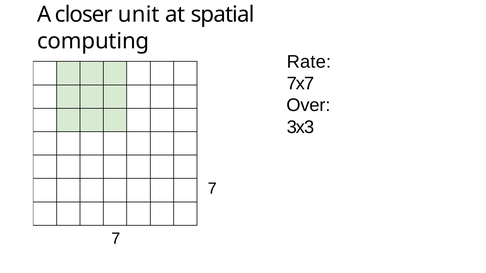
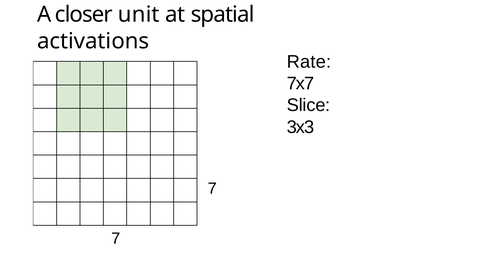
computing: computing -> activations
Over: Over -> Slice
